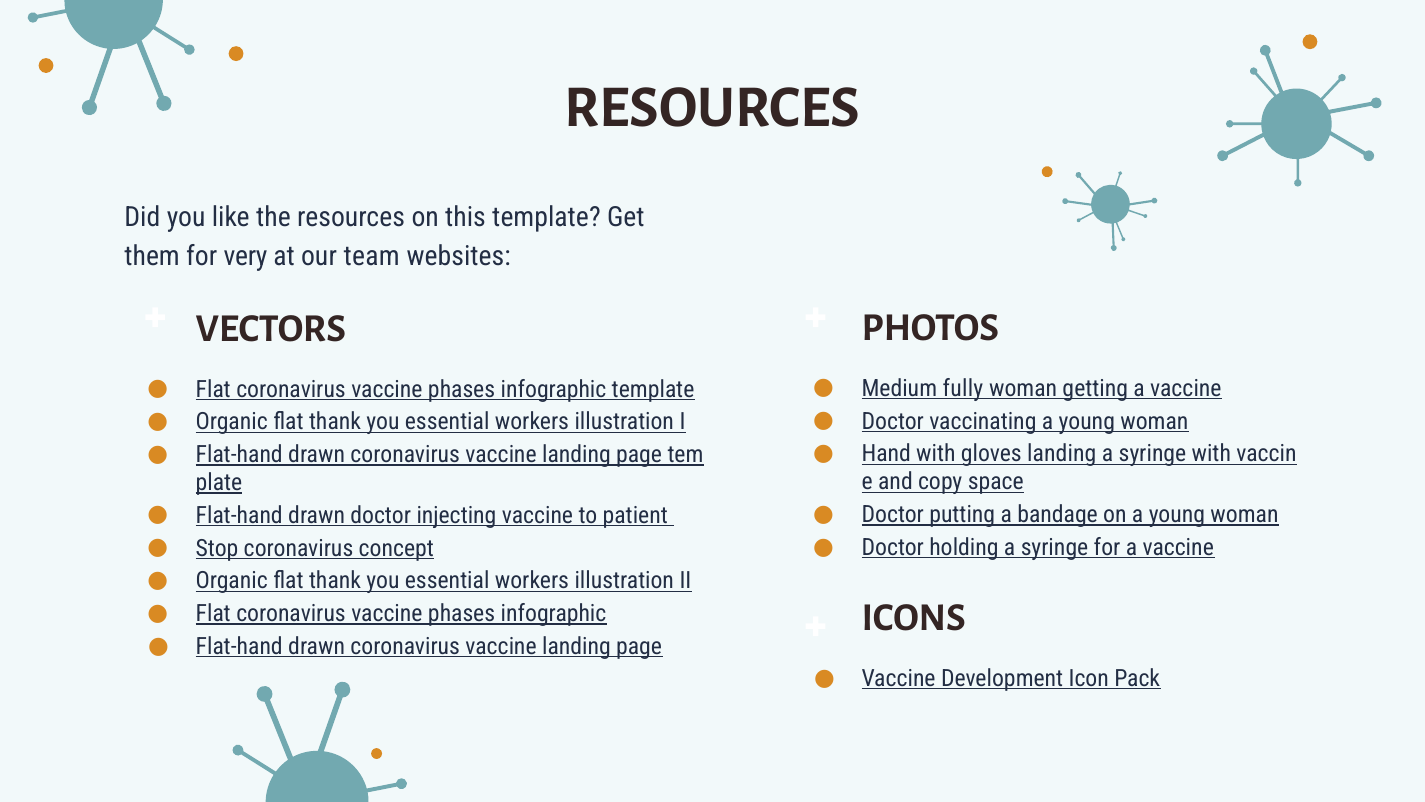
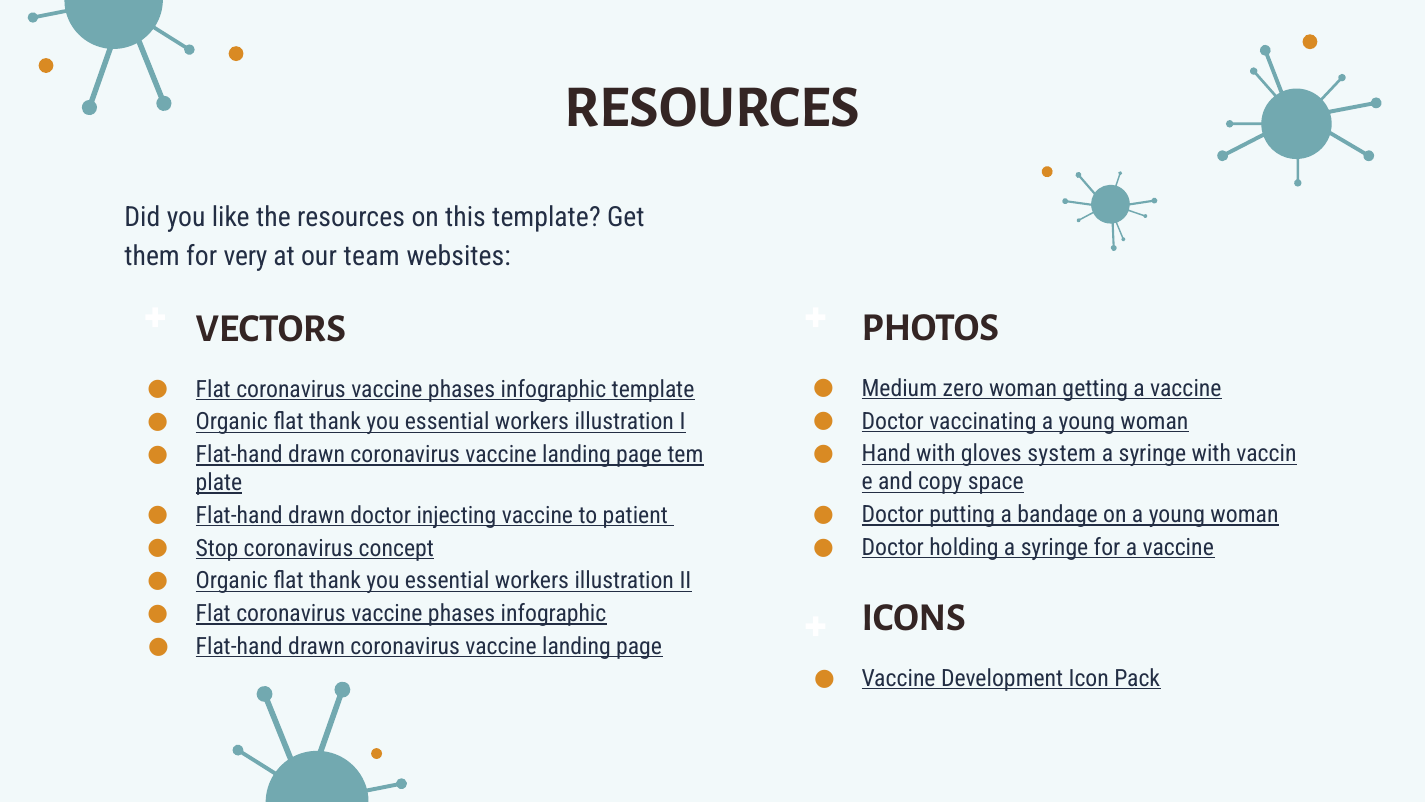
fully: fully -> zero
gloves landing: landing -> system
